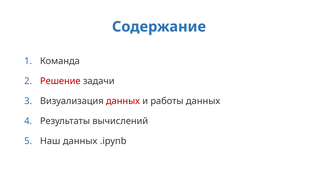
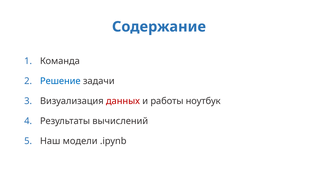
Решение colour: red -> blue
работы данных: данных -> ноутбук
Наш данных: данных -> модели
